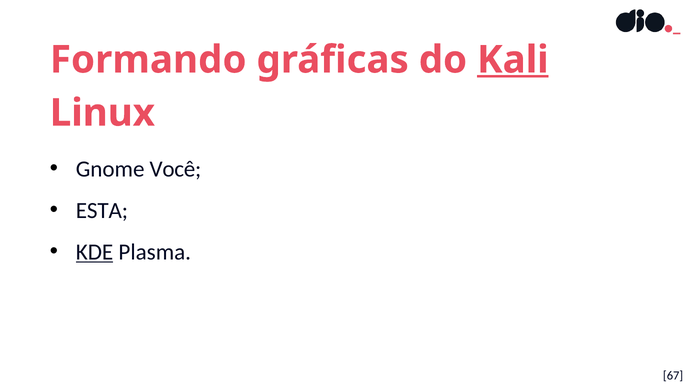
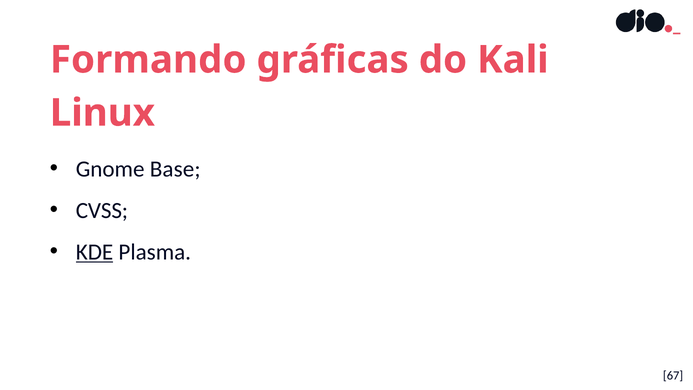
Kali underline: present -> none
Você: Você -> Base
ESTA: ESTA -> CVSS
